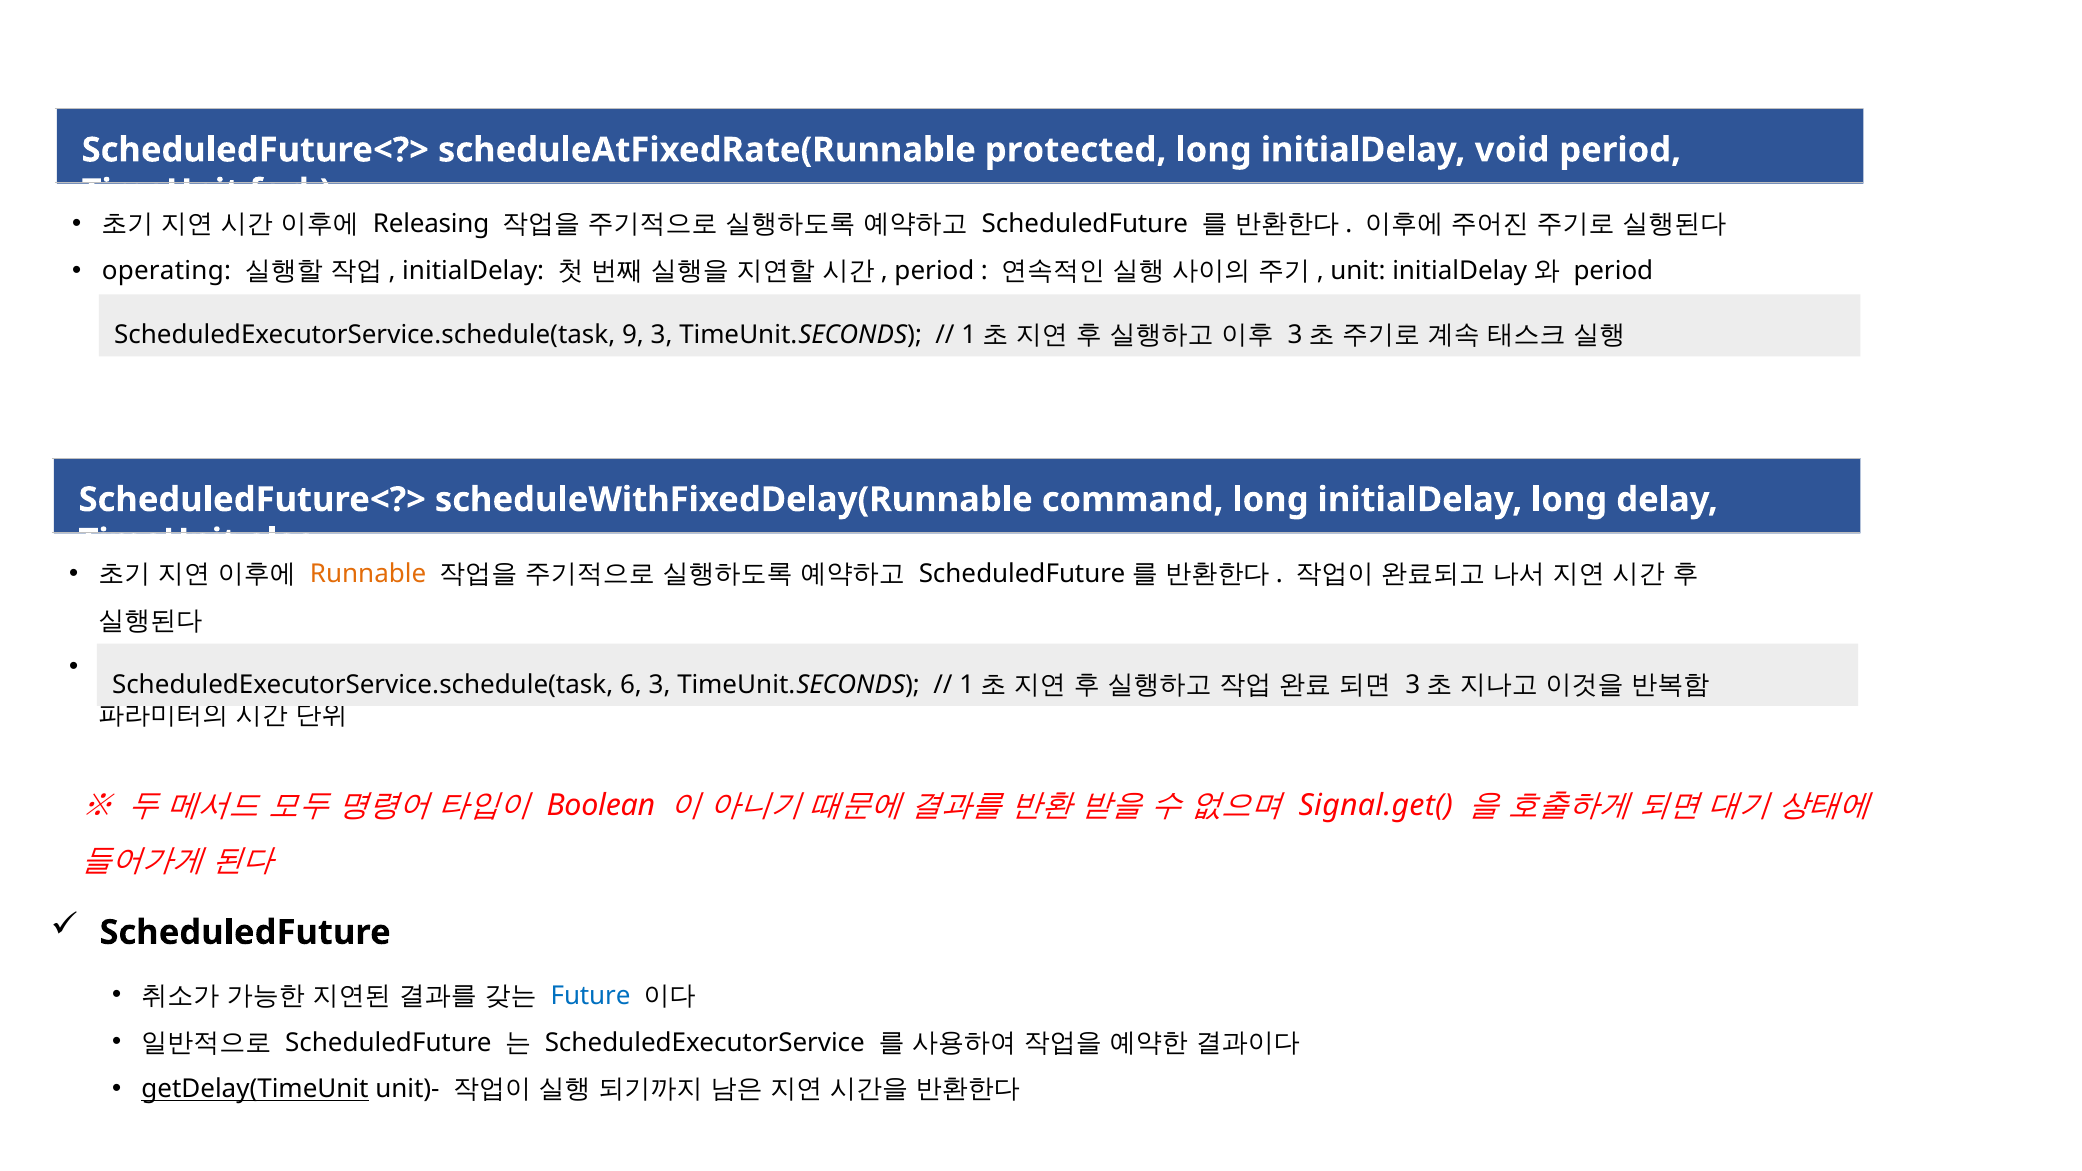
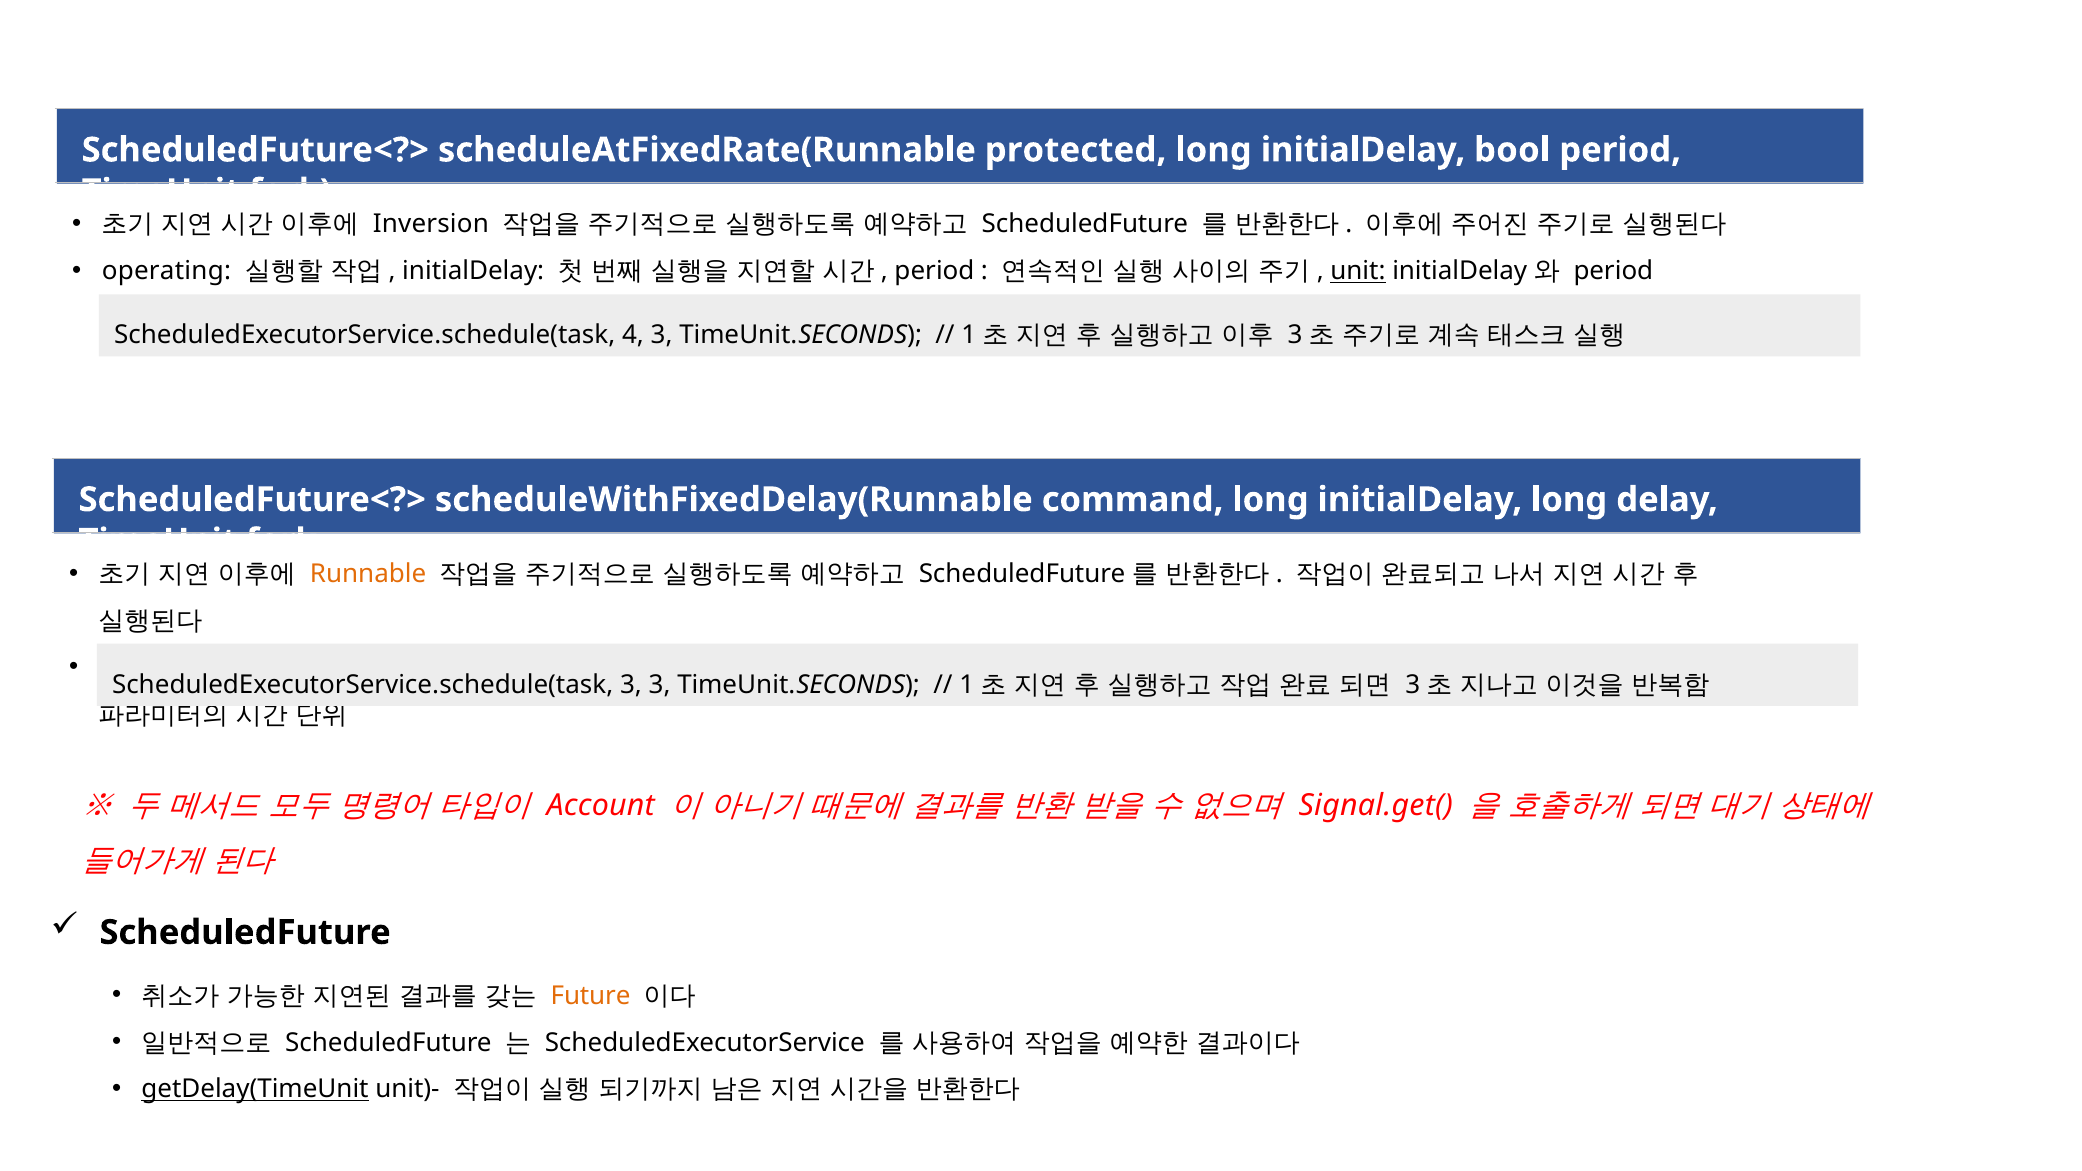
void: void -> bool
Releasing: Releasing -> Inversion
unit at (1358, 271) underline: none -> present
9: 9 -> 4
else at (281, 541): else -> fork
6 at (631, 684): 6 -> 3
Boolean: Boolean -> Account
Future colour: blue -> orange
